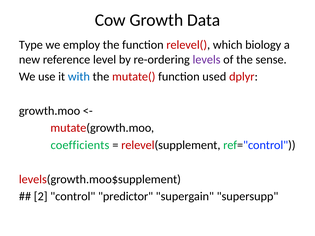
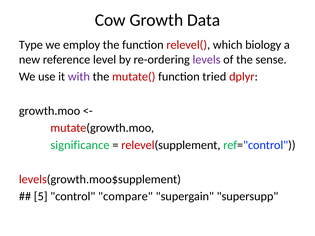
with colour: blue -> purple
used: used -> tried
coefficients: coefficients -> significance
2: 2 -> 5
predictor: predictor -> compare
